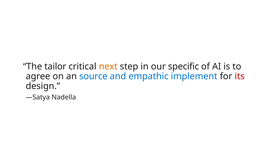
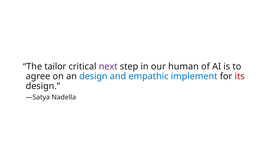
next colour: orange -> purple
specific: specific -> human
an source: source -> design
